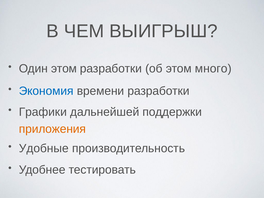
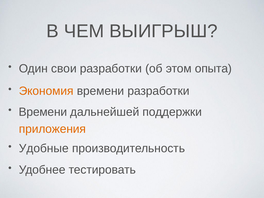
Один этом: этом -> свои
много: много -> опыта
Экономия colour: blue -> orange
Графики at (43, 112): Графики -> Времени
